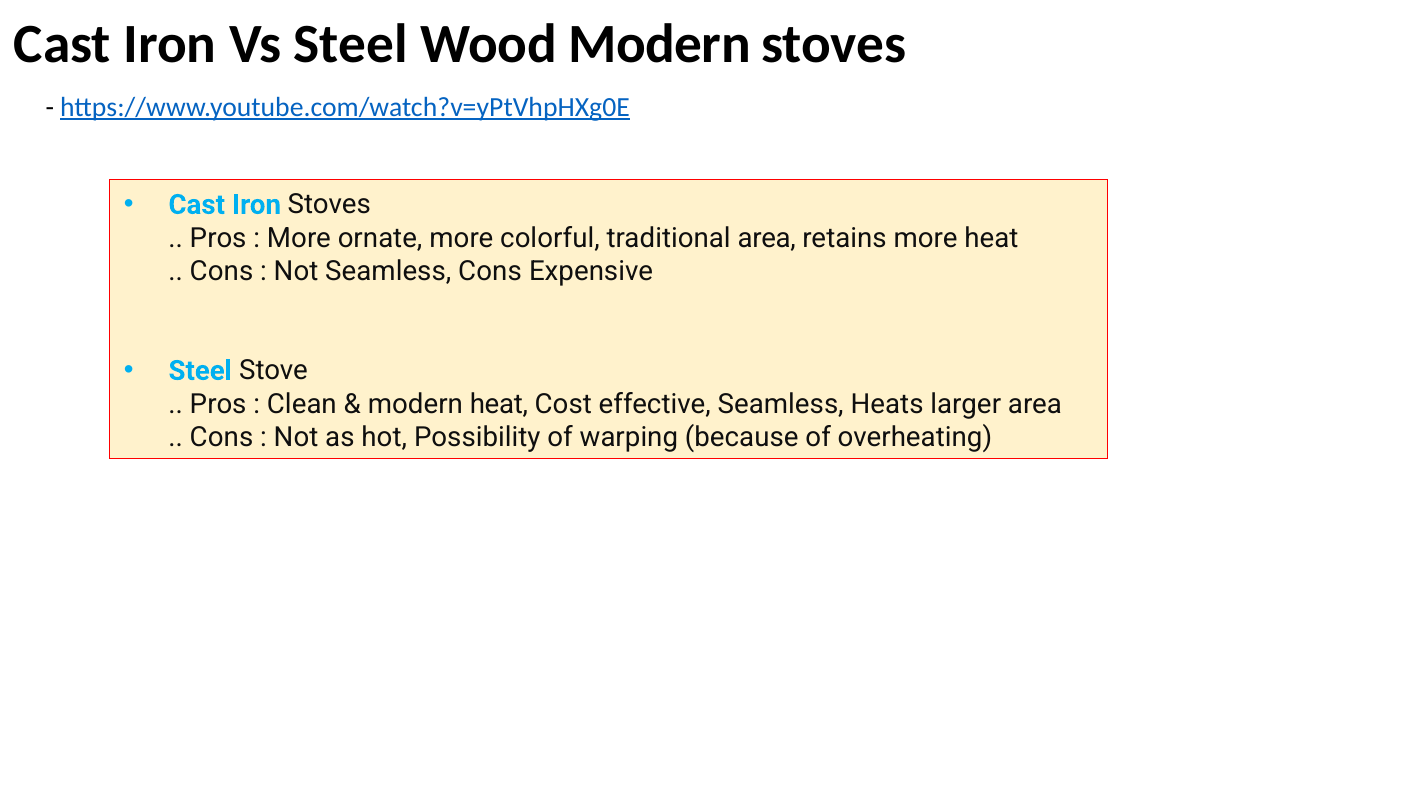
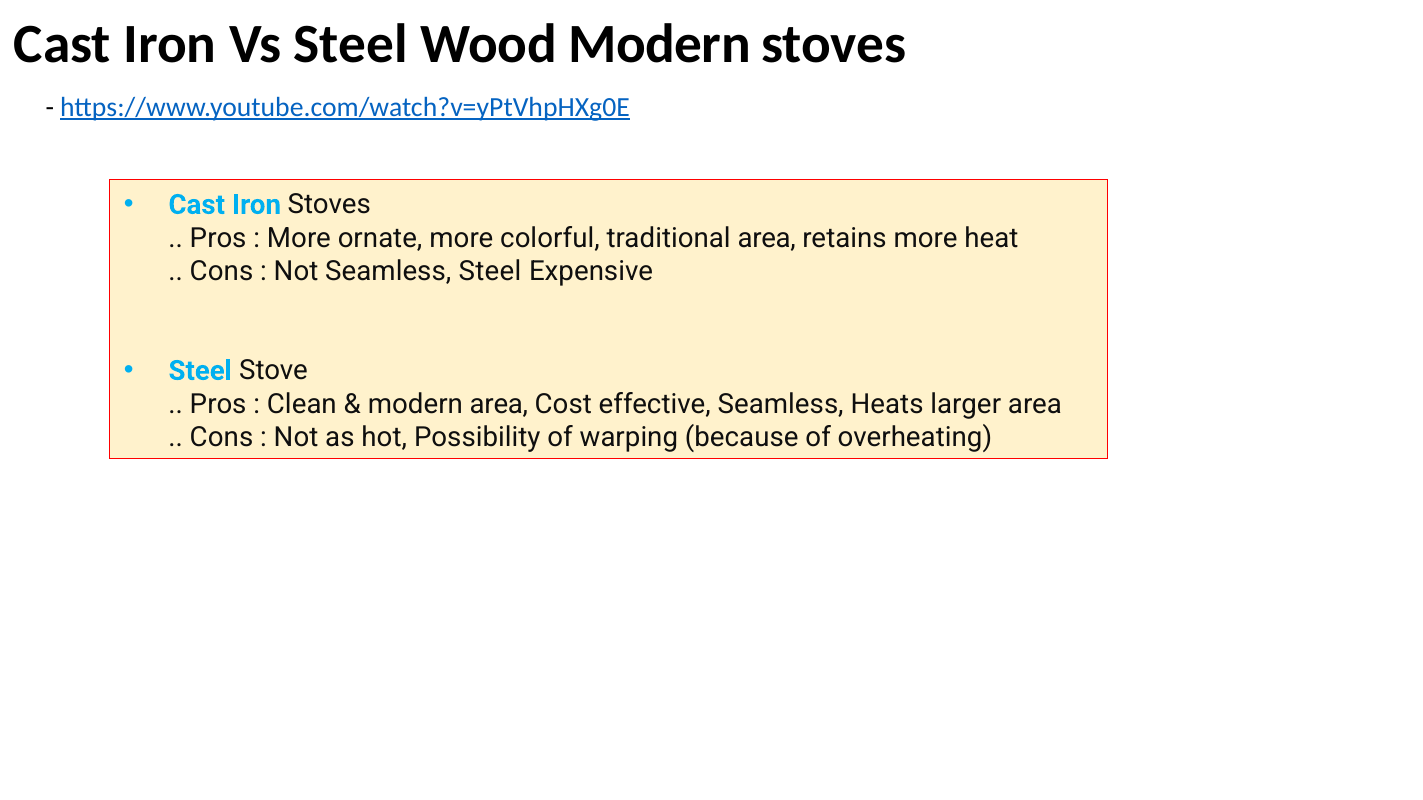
Seamless Cons: Cons -> Steel
modern heat: heat -> area
